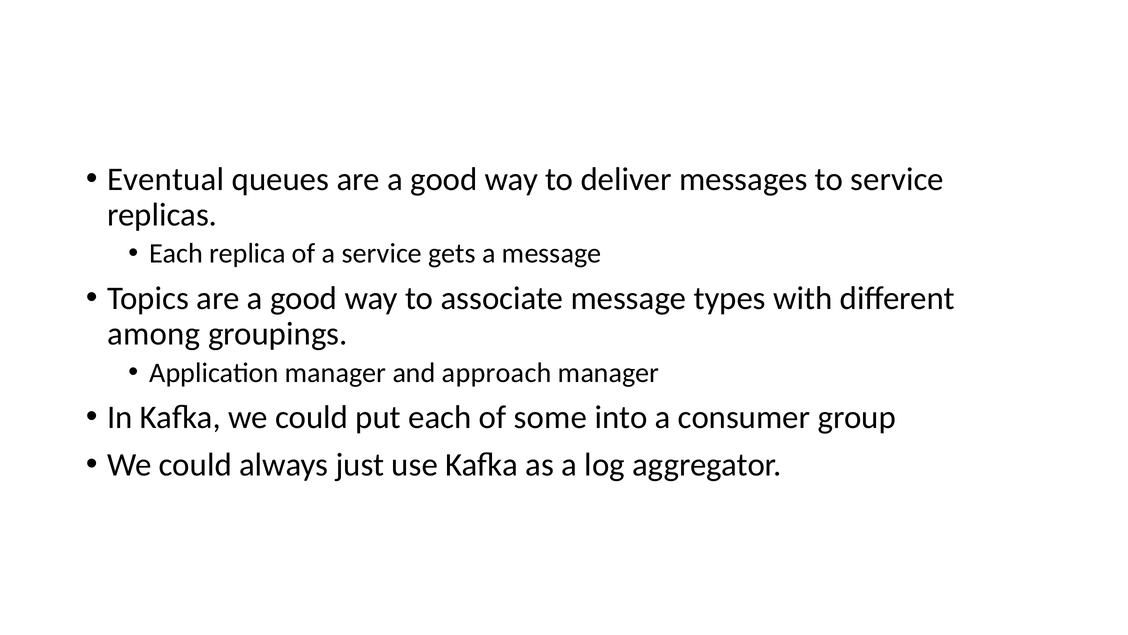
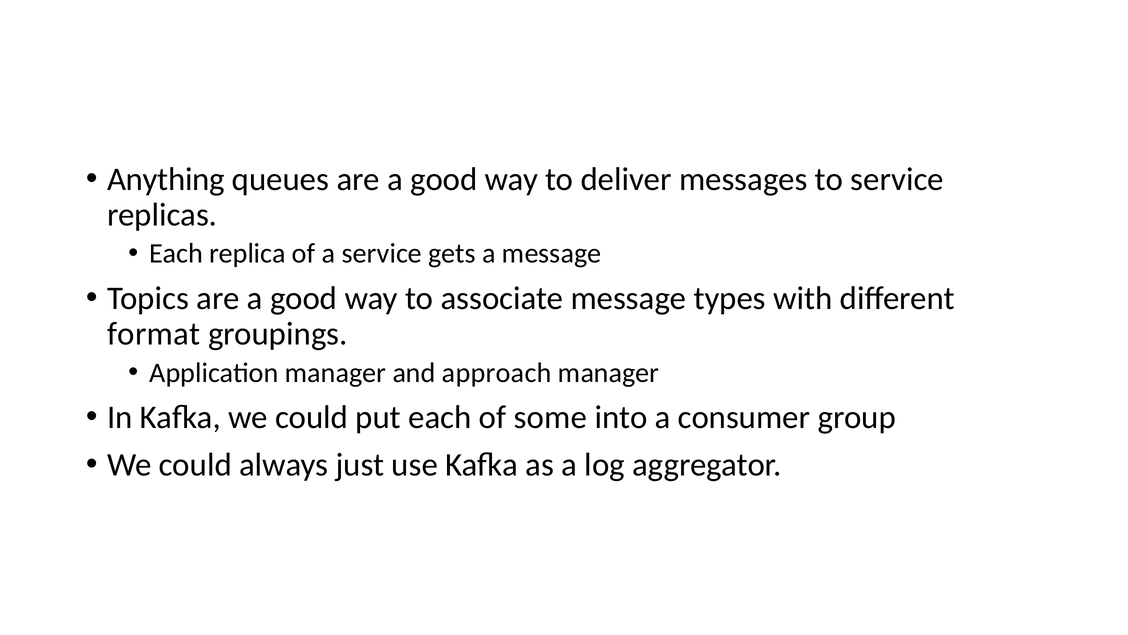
Eventual: Eventual -> Anything
among: among -> format
